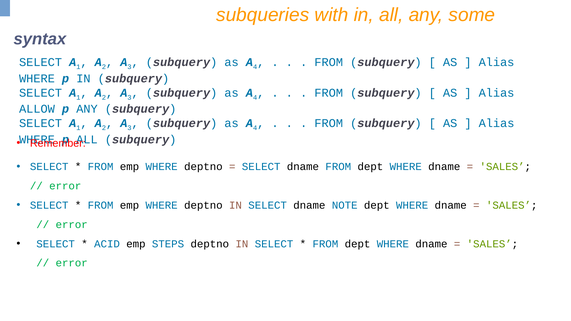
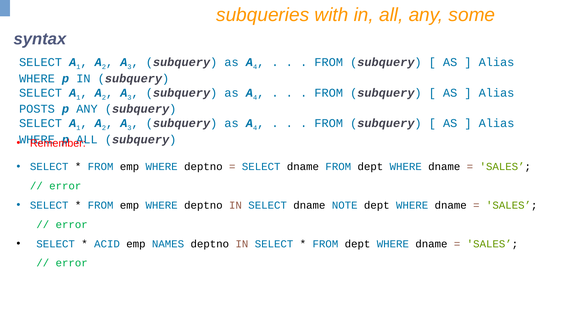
ALLOW: ALLOW -> POSTS
STEPS: STEPS -> NAMES
